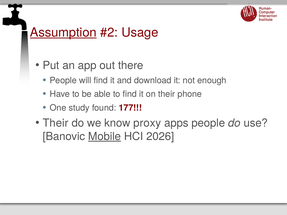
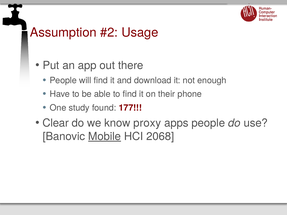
Assumption underline: present -> none
Their at (56, 123): Their -> Clear
2026: 2026 -> 2068
